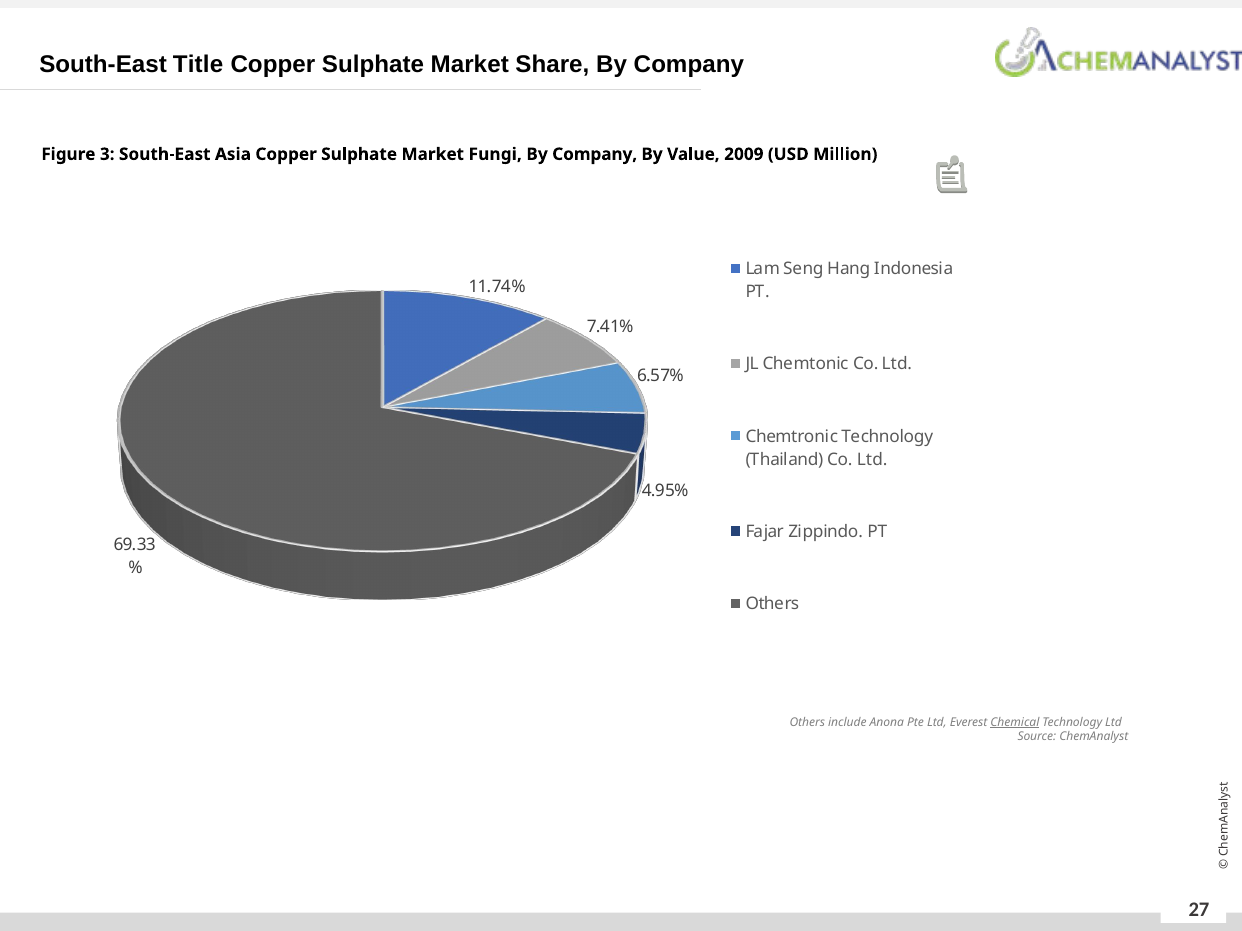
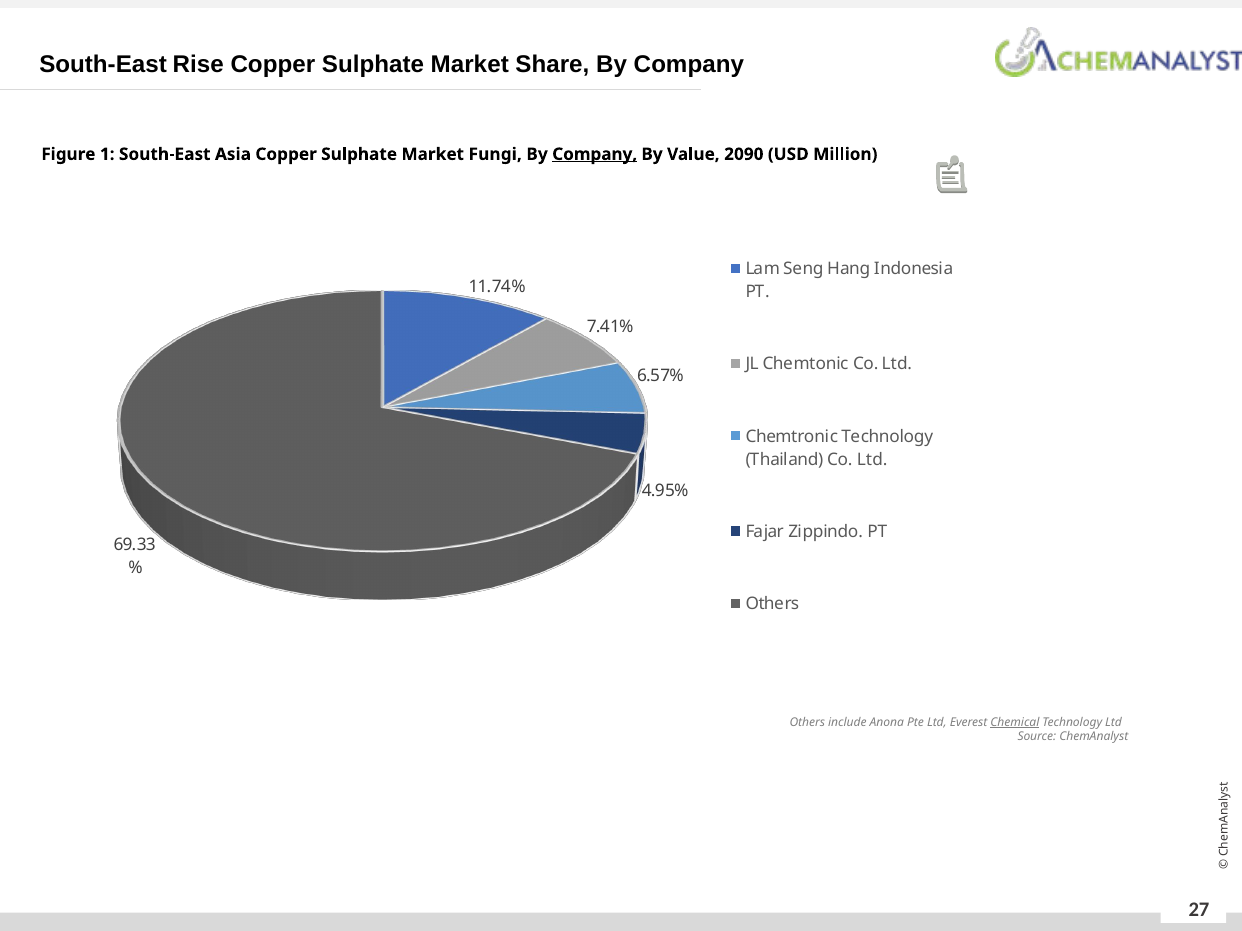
Title: Title -> Rise
3: 3 -> 1
Company at (595, 154) underline: none -> present
2009: 2009 -> 2090
